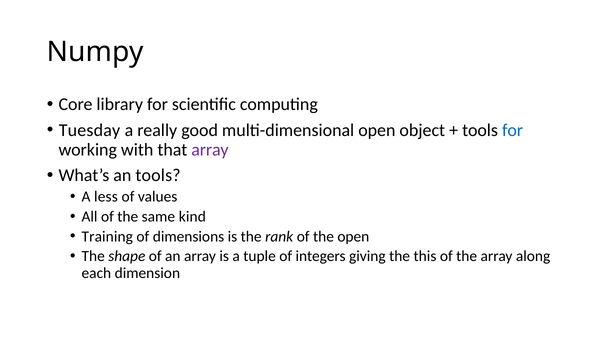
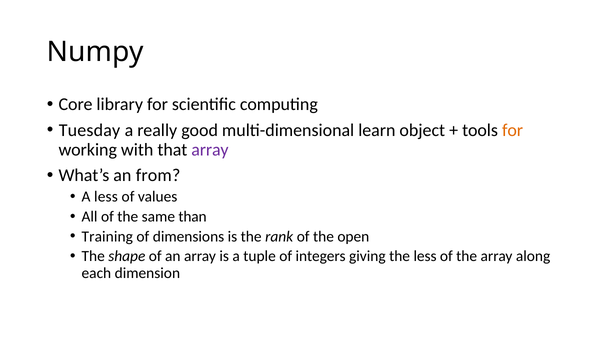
multi-dimensional open: open -> learn
for at (513, 130) colour: blue -> orange
an tools: tools -> from
kind: kind -> than
the this: this -> less
